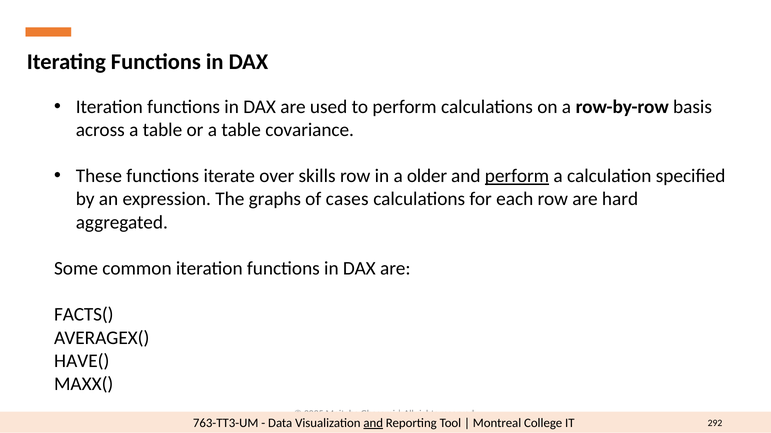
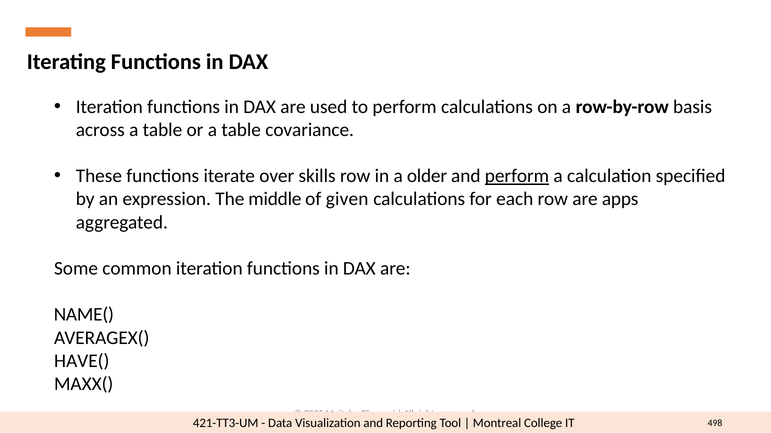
graphs: graphs -> middle
cases: cases -> given
hard: hard -> apps
FACTS(: FACTS( -> NAME(
763-TT3-UM: 763-TT3-UM -> 421-TT3-UM
and at (373, 424) underline: present -> none
292: 292 -> 498
